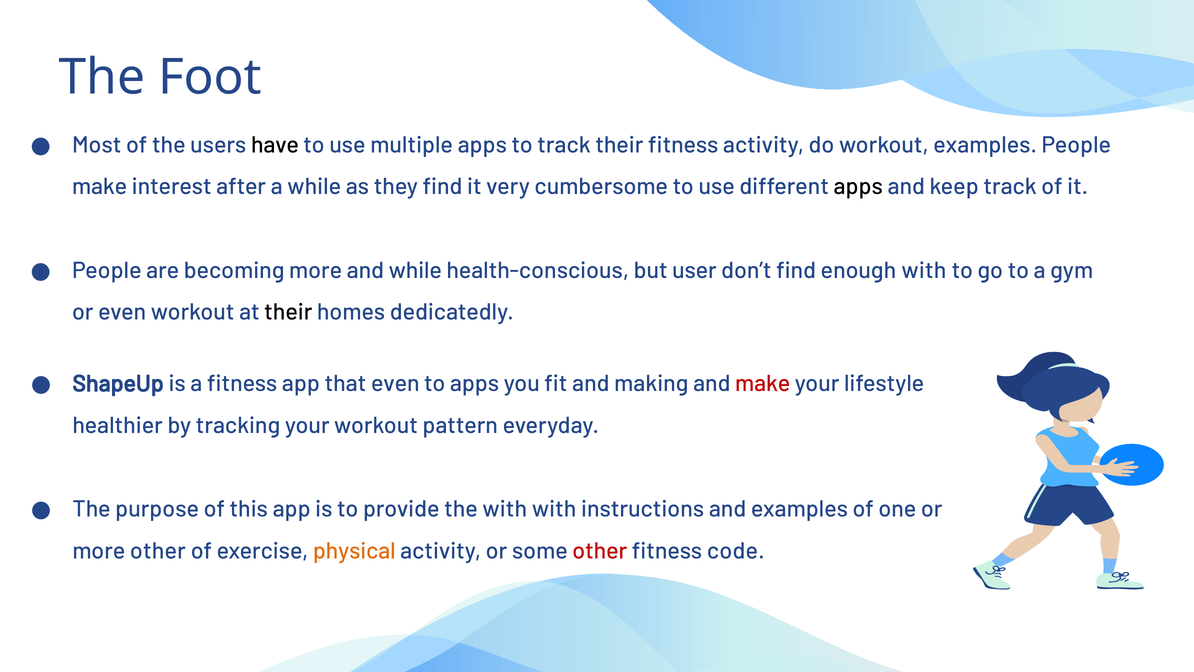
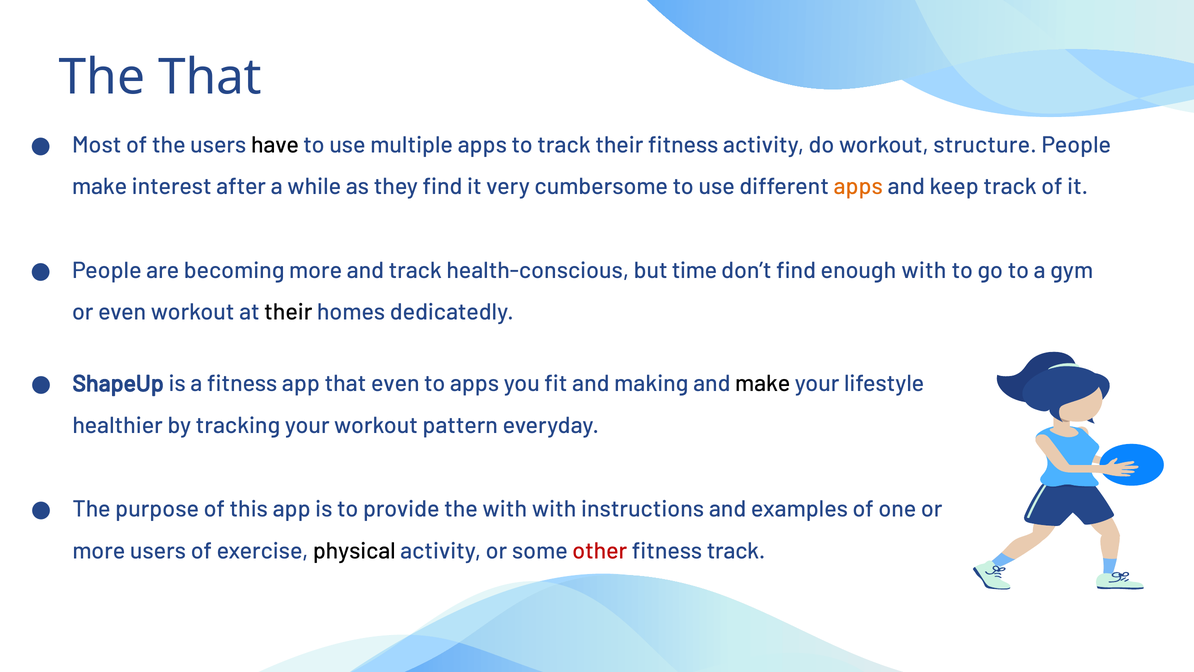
The Foot: Foot -> That
workout examples: examples -> structure
apps at (858, 187) colour: black -> orange
and while: while -> track
user: user -> time
make at (763, 383) colour: red -> black
more other: other -> users
physical colour: orange -> black
fitness code: code -> track
